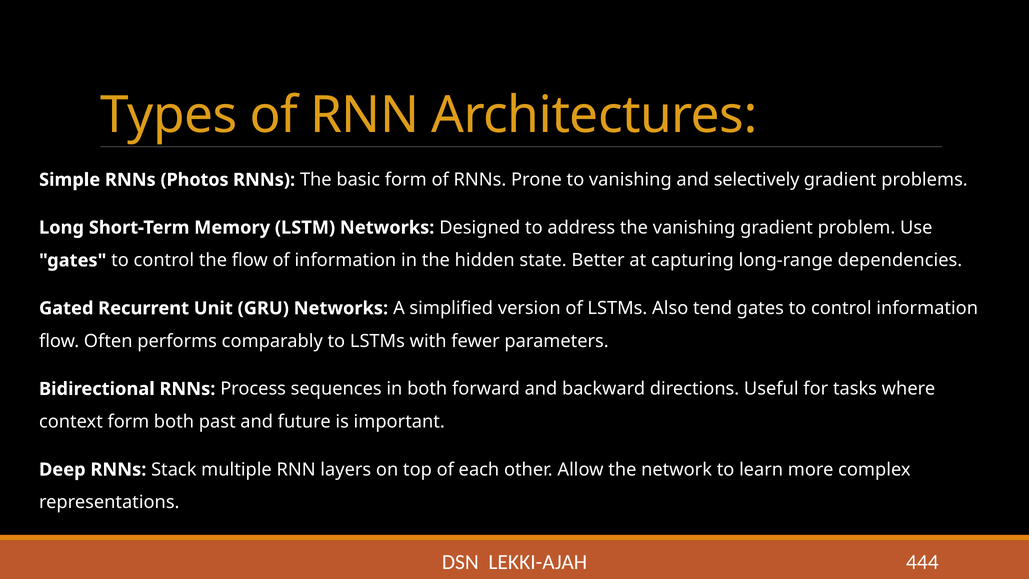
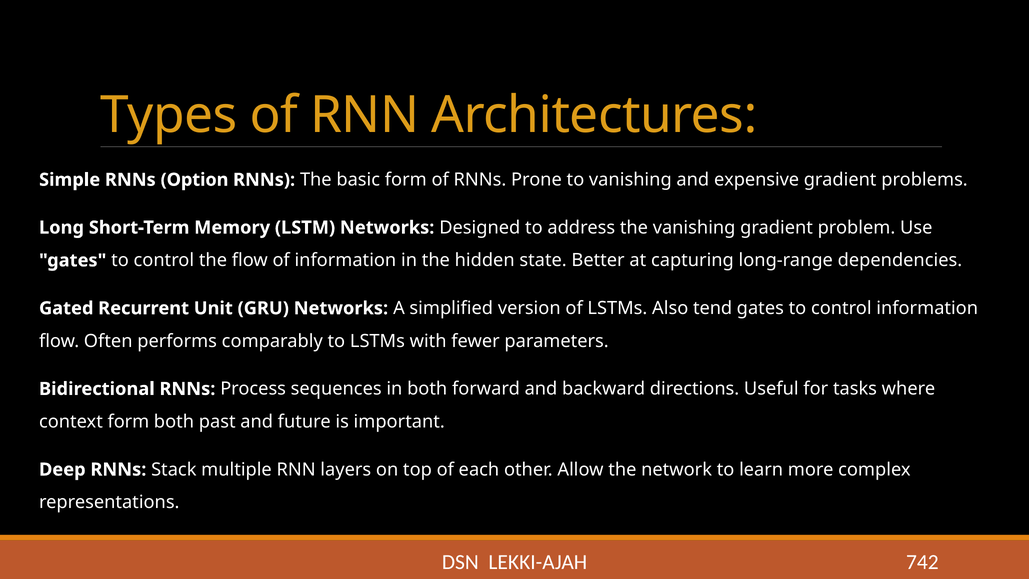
Photos: Photos -> Option
selectively: selectively -> expensive
444: 444 -> 742
